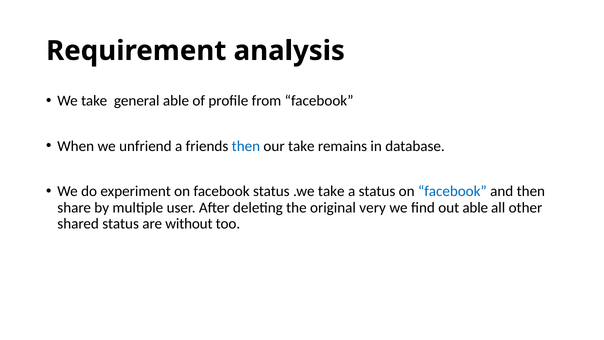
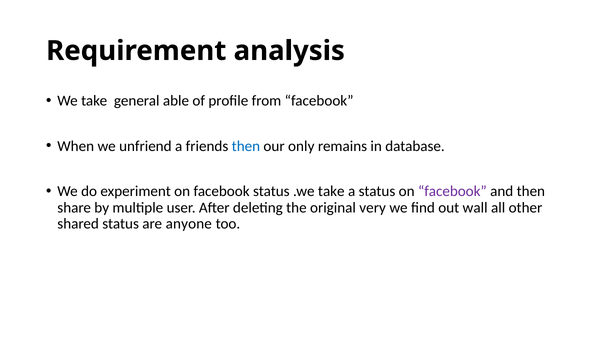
our take: take -> only
facebook at (452, 191) colour: blue -> purple
out able: able -> wall
without: without -> anyone
